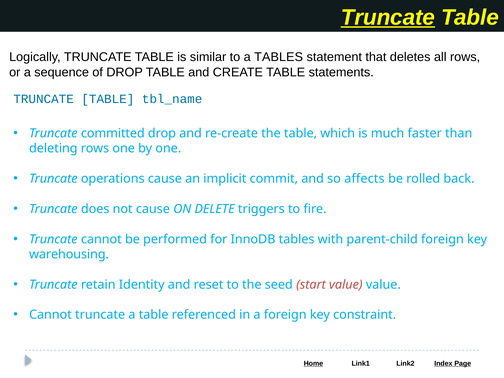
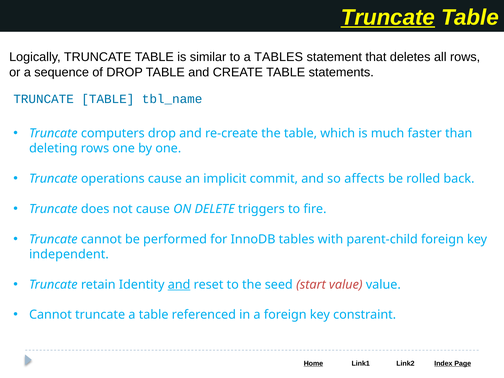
committed: committed -> computers
warehousing: warehousing -> independent
and at (179, 285) underline: none -> present
